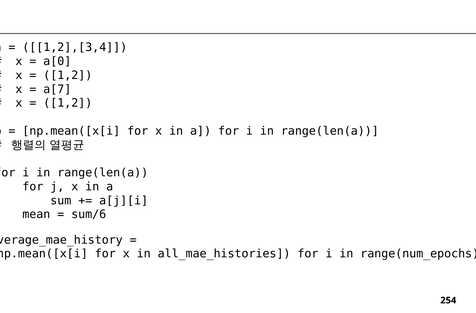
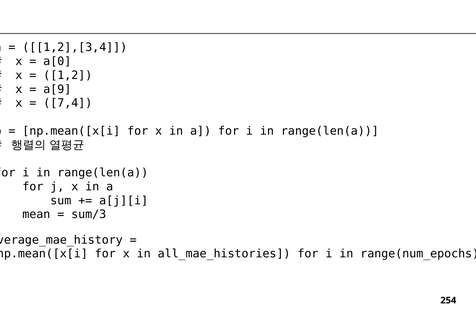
a[7: a[7 -> a[9
1,2 at (68, 103): 1,2 -> 7,4
sum/6: sum/6 -> sum/3
